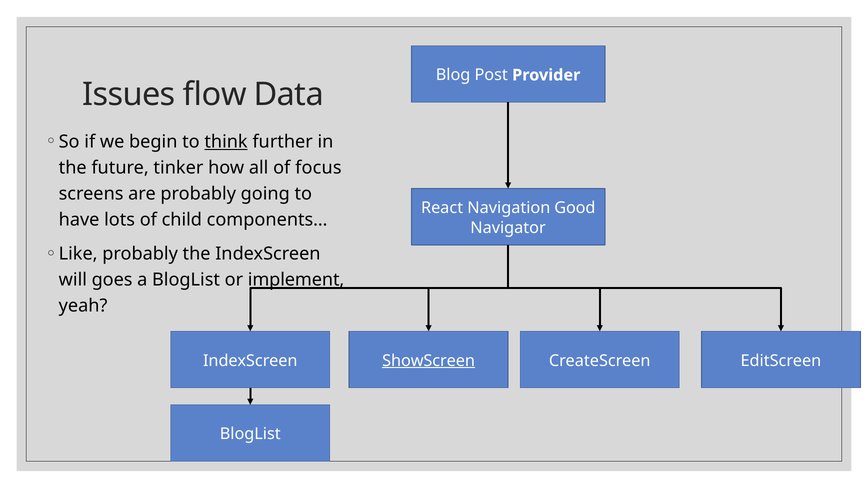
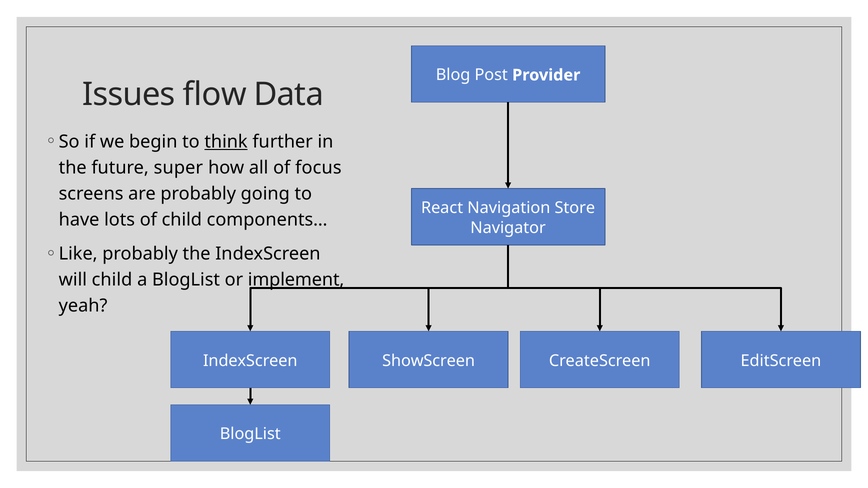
tinker: tinker -> super
Good: Good -> Store
will goes: goes -> child
ShowScreen underline: present -> none
